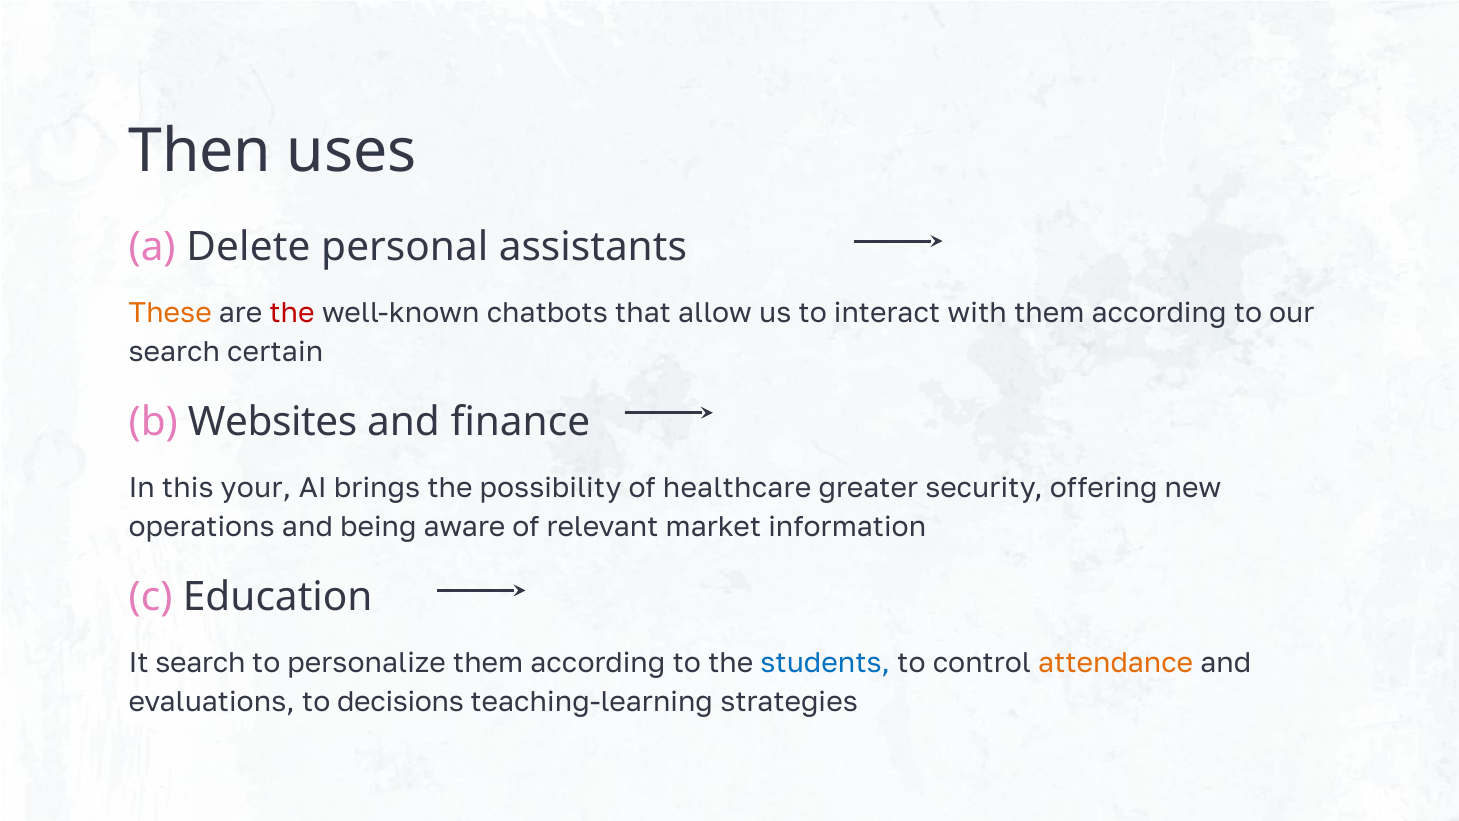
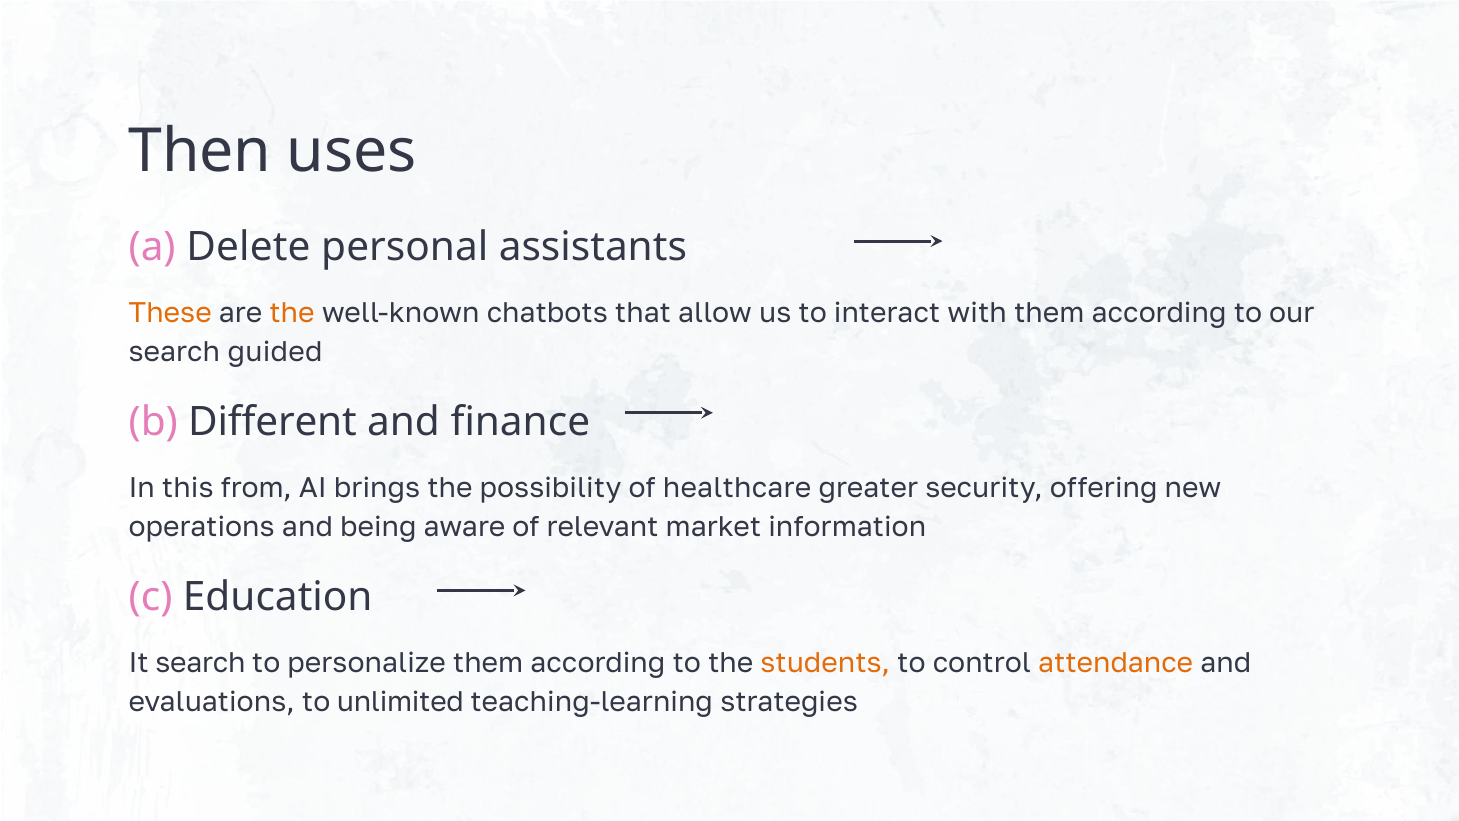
the at (292, 313) colour: red -> orange
certain: certain -> guided
Websites: Websites -> Different
your: your -> from
students colour: blue -> orange
decisions: decisions -> unlimited
